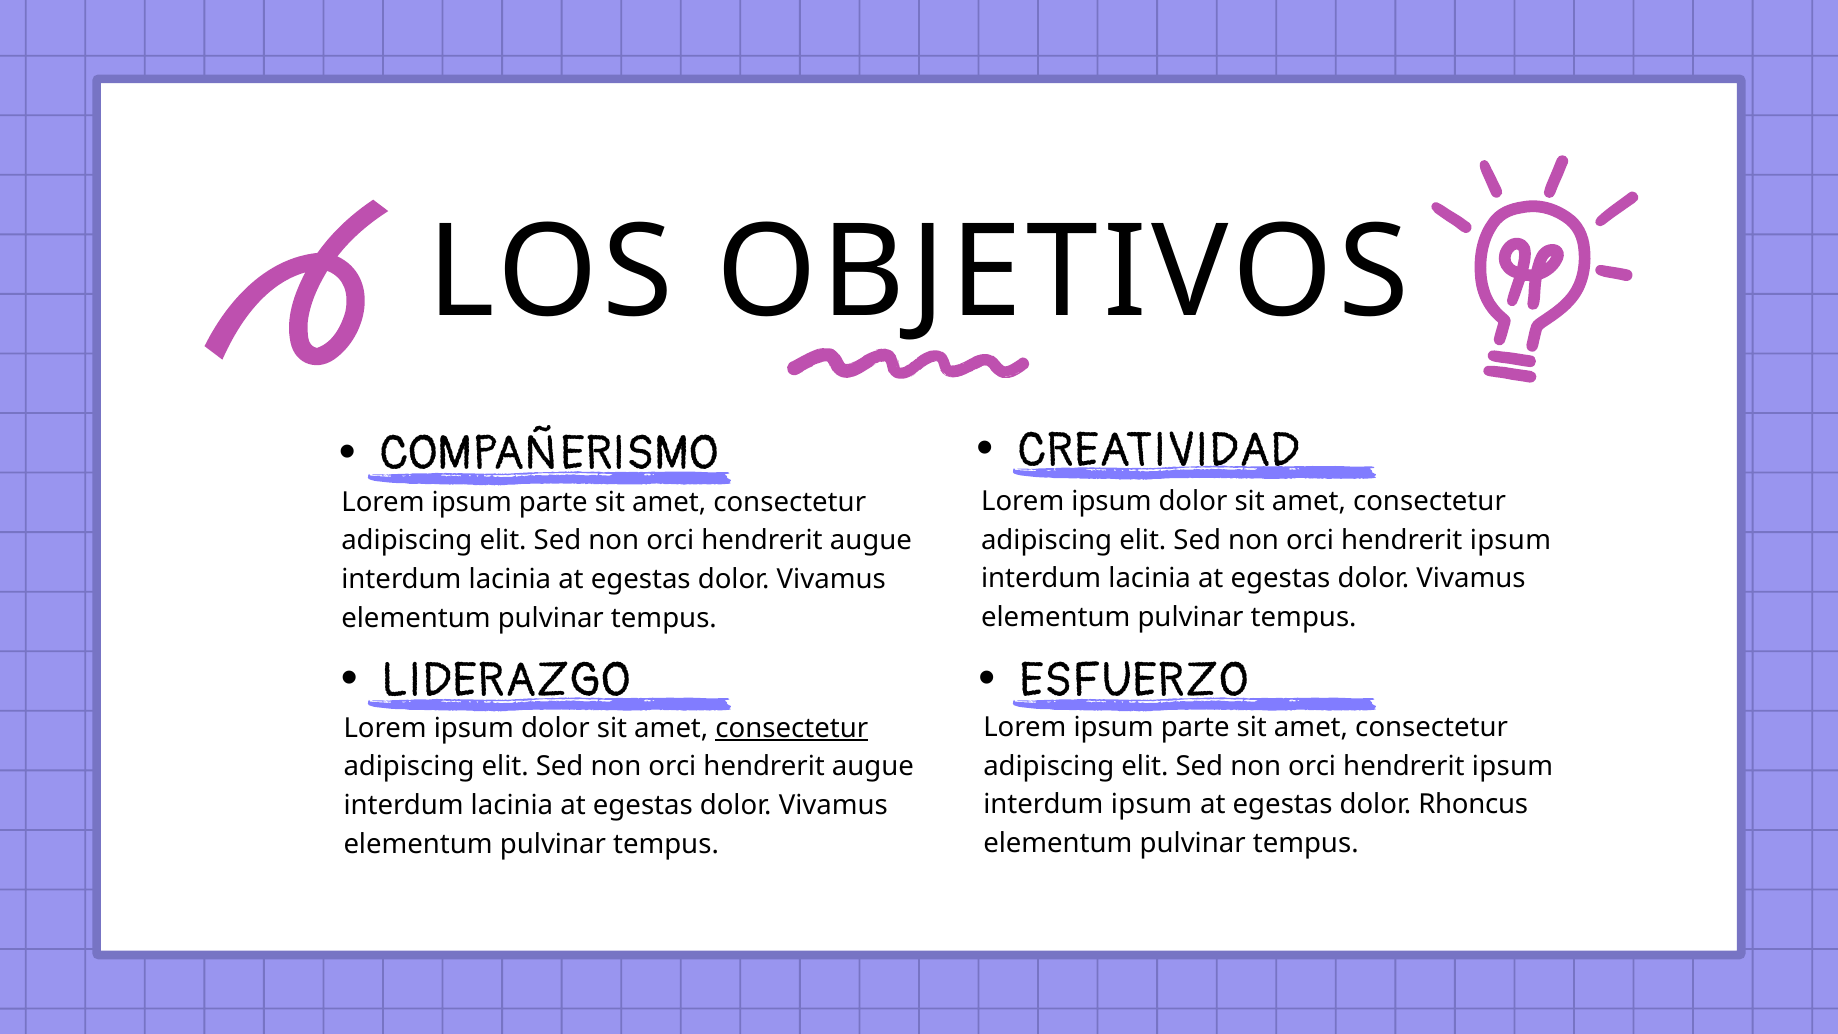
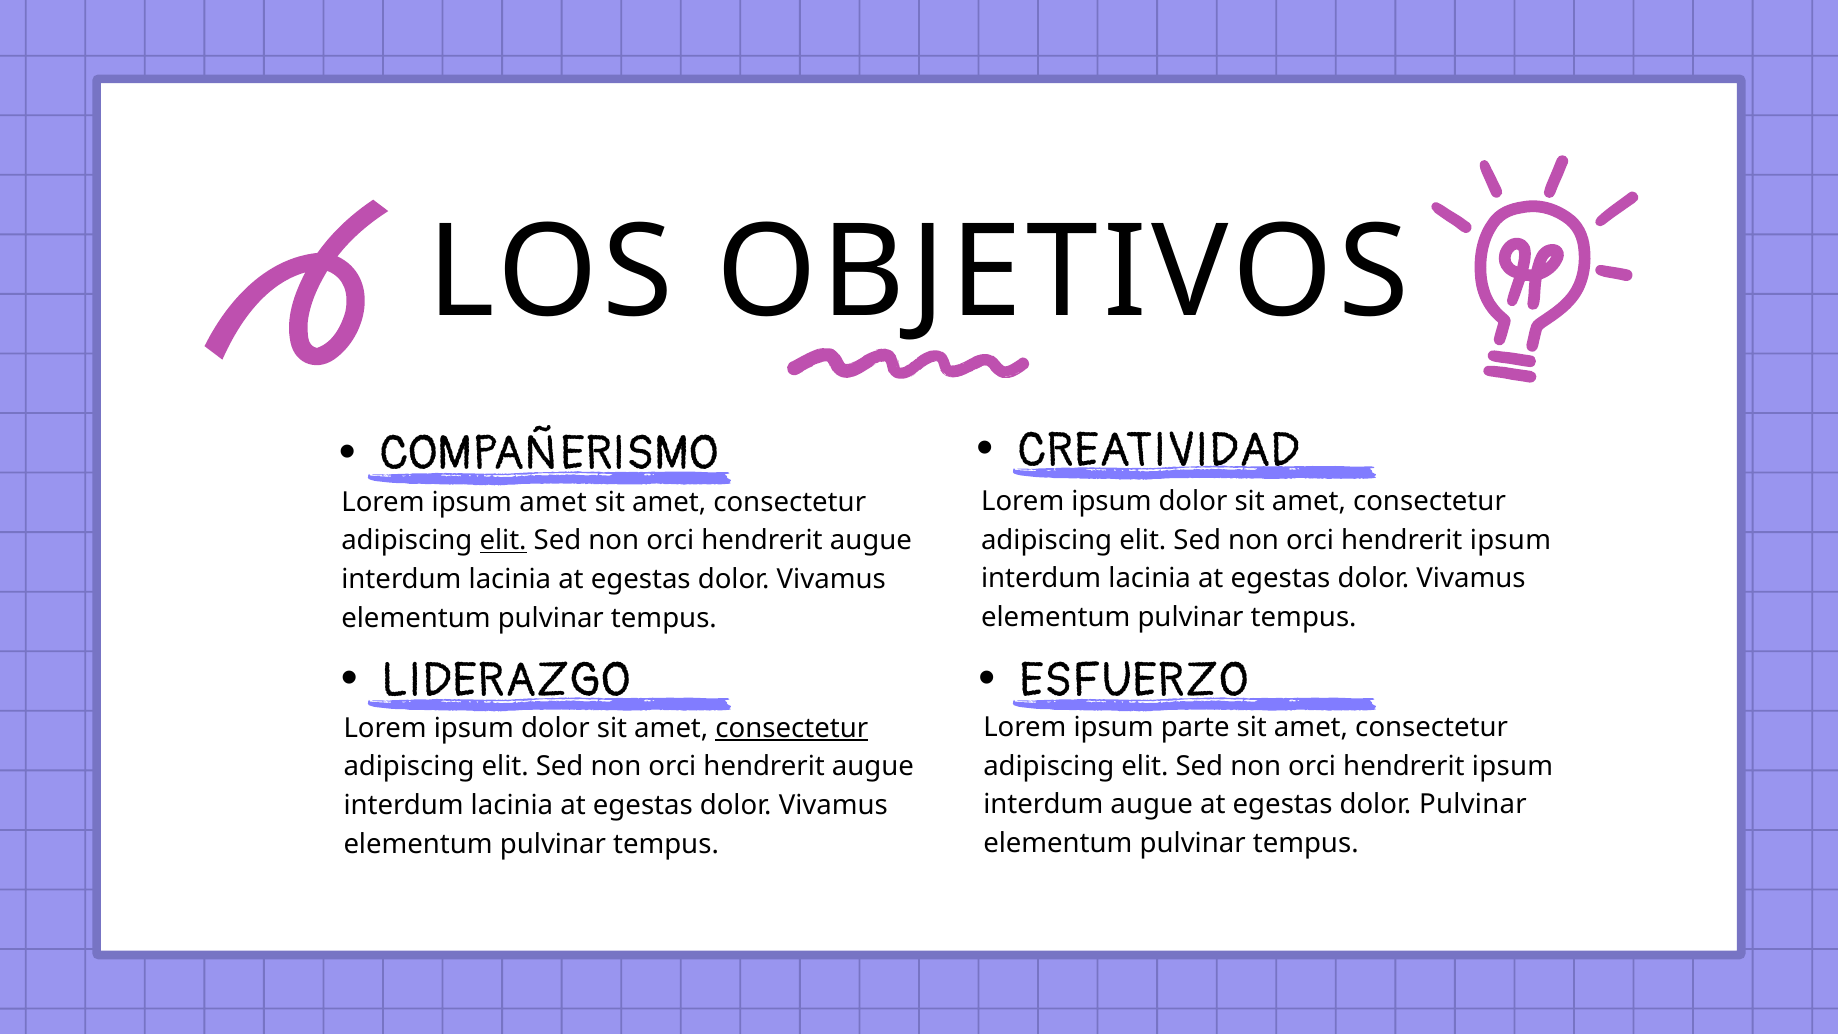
parte at (553, 502): parte -> amet
elit at (503, 541) underline: none -> present
interdum ipsum: ipsum -> augue
dolor Rhoncus: Rhoncus -> Pulvinar
